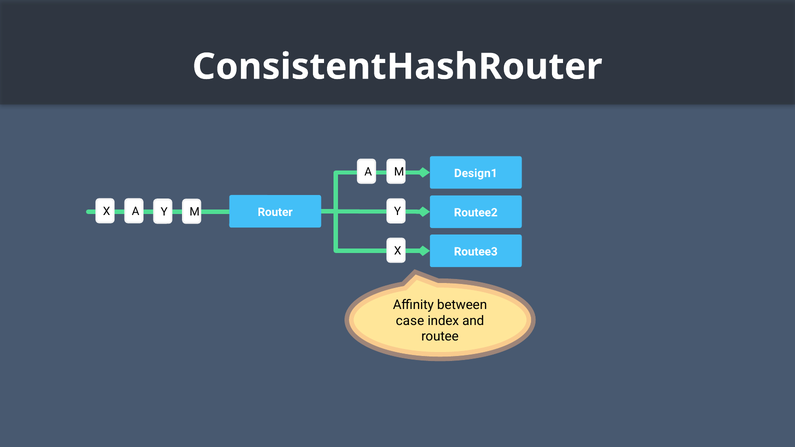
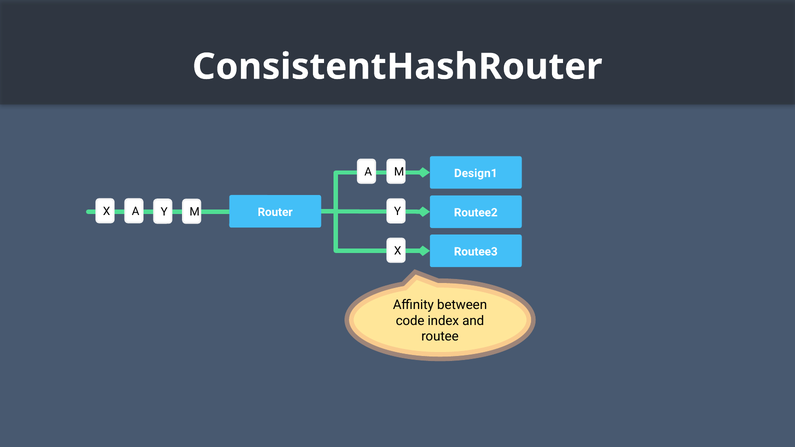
case: case -> code
